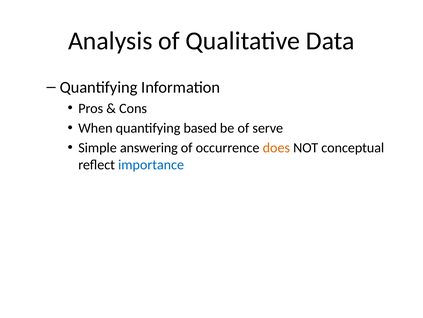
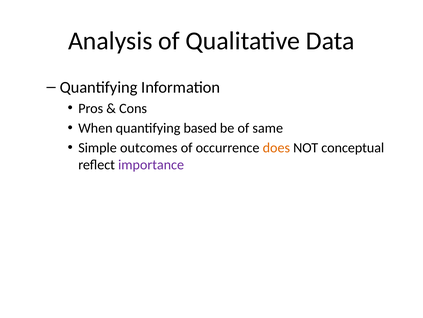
serve: serve -> same
answering: answering -> outcomes
importance colour: blue -> purple
